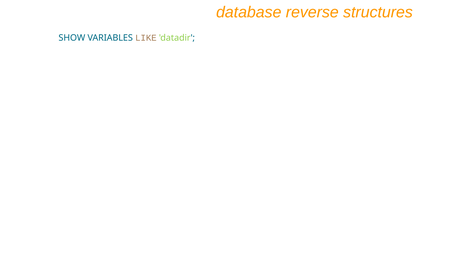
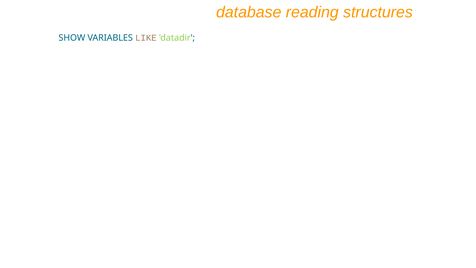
reverse: reverse -> reading
